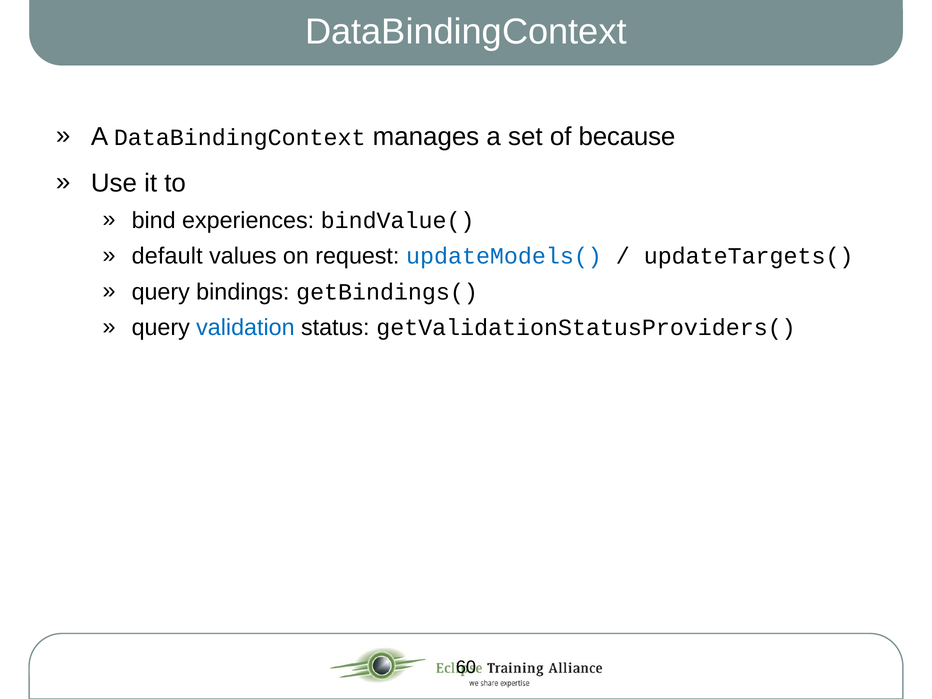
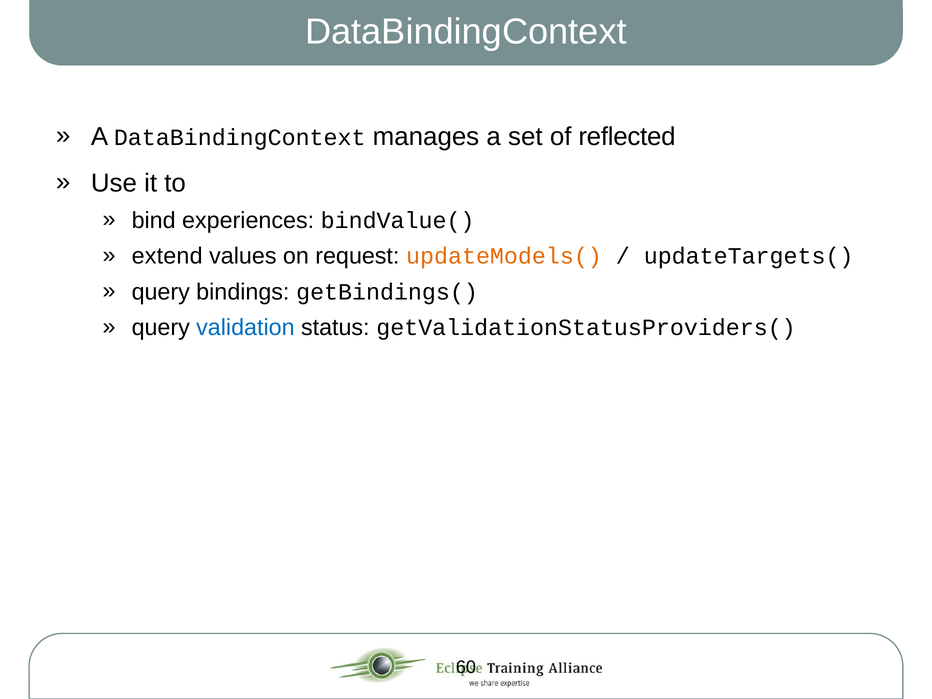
because: because -> reflected
default: default -> extend
updateModels( colour: blue -> orange
